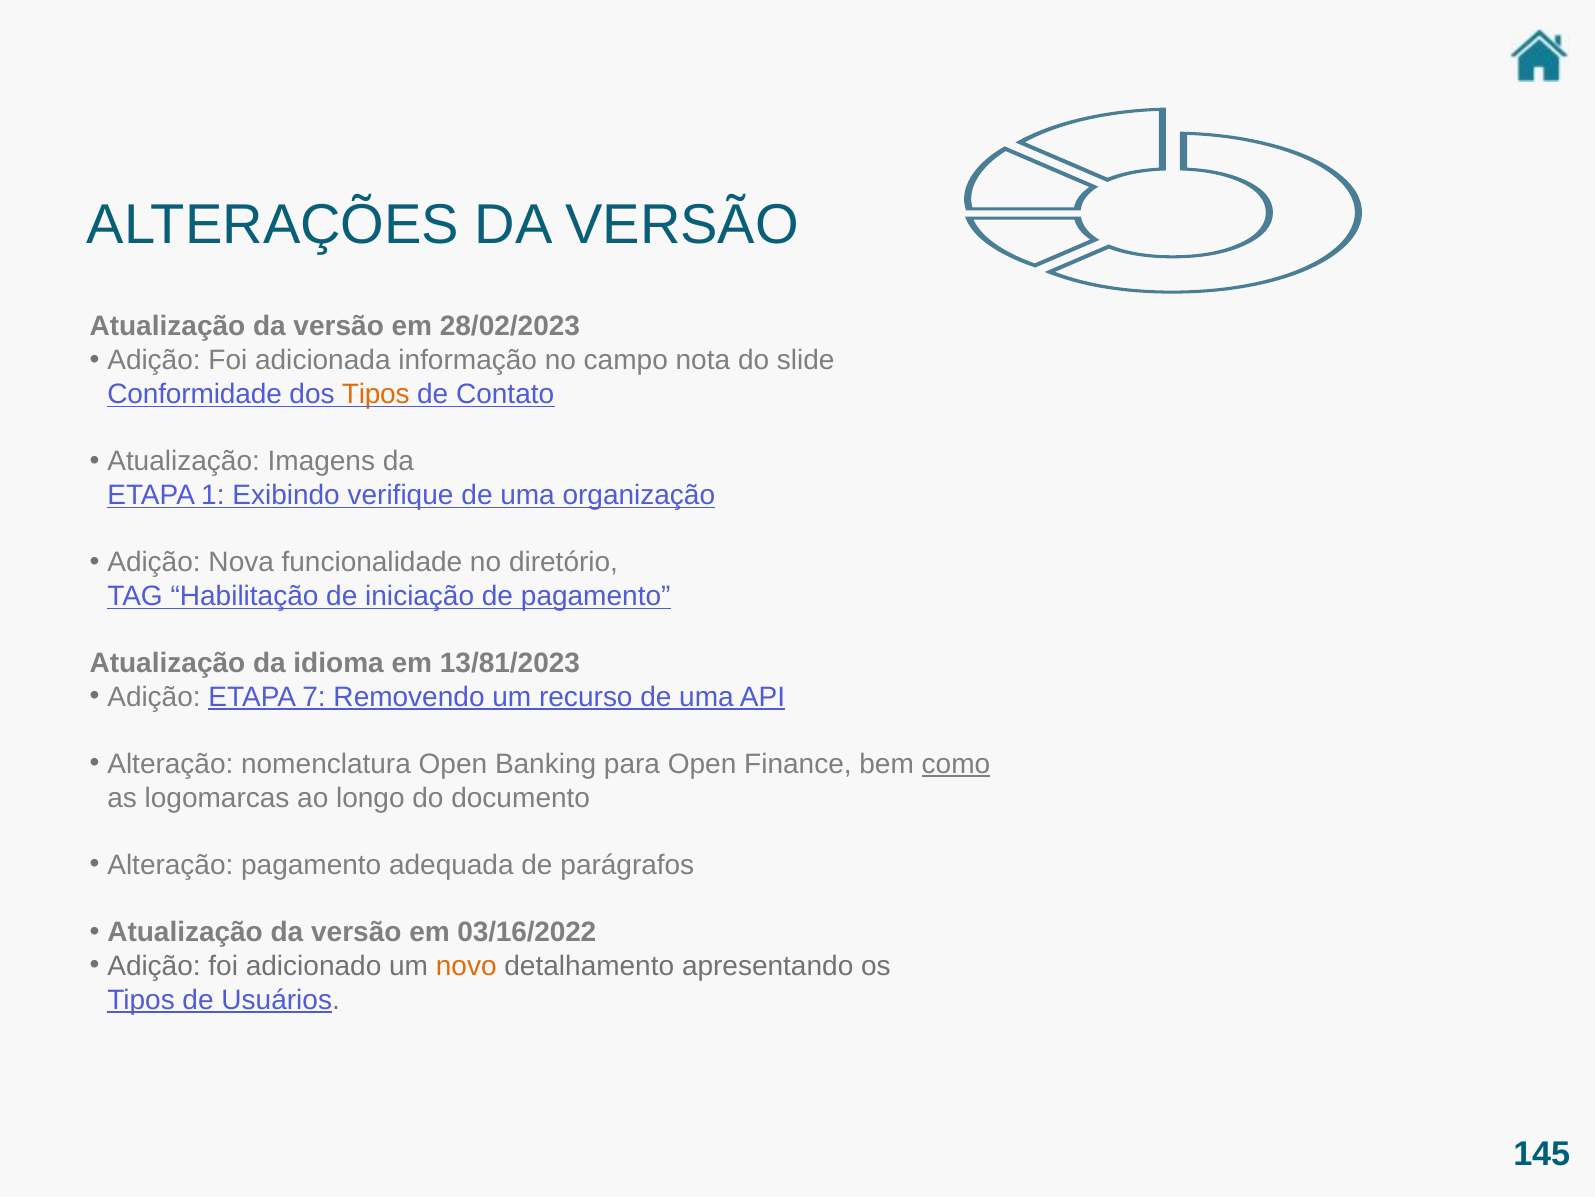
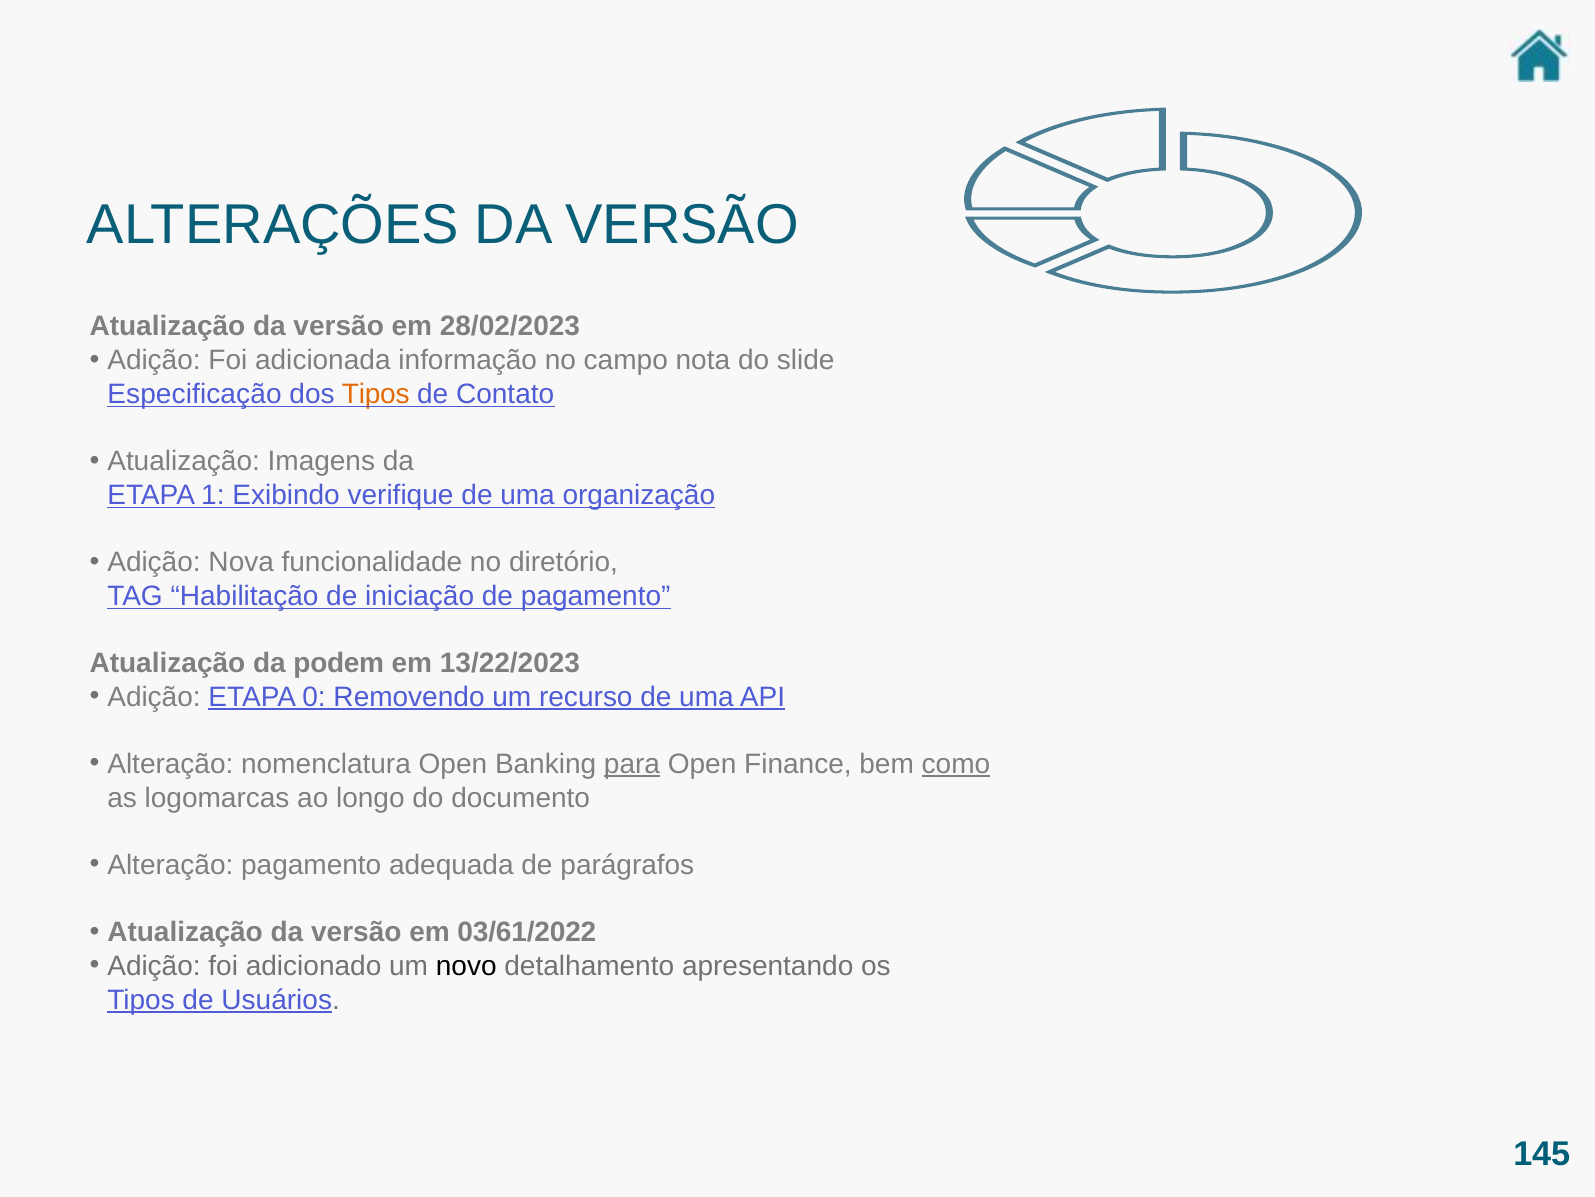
Conformidade: Conformidade -> Especificação
idioma: idioma -> podem
13/81/2023: 13/81/2023 -> 13/22/2023
7: 7 -> 0
para underline: none -> present
03/16/2022: 03/16/2022 -> 03/61/2022
novo colour: orange -> black
